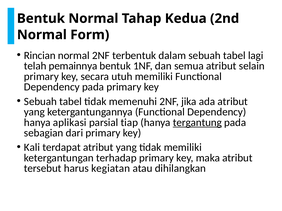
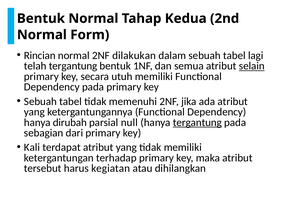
terbentuk: terbentuk -> dilakukan
telah pemainnya: pemainnya -> tergantung
selain underline: none -> present
aplikasi: aplikasi -> dirubah
tiap: tiap -> null
